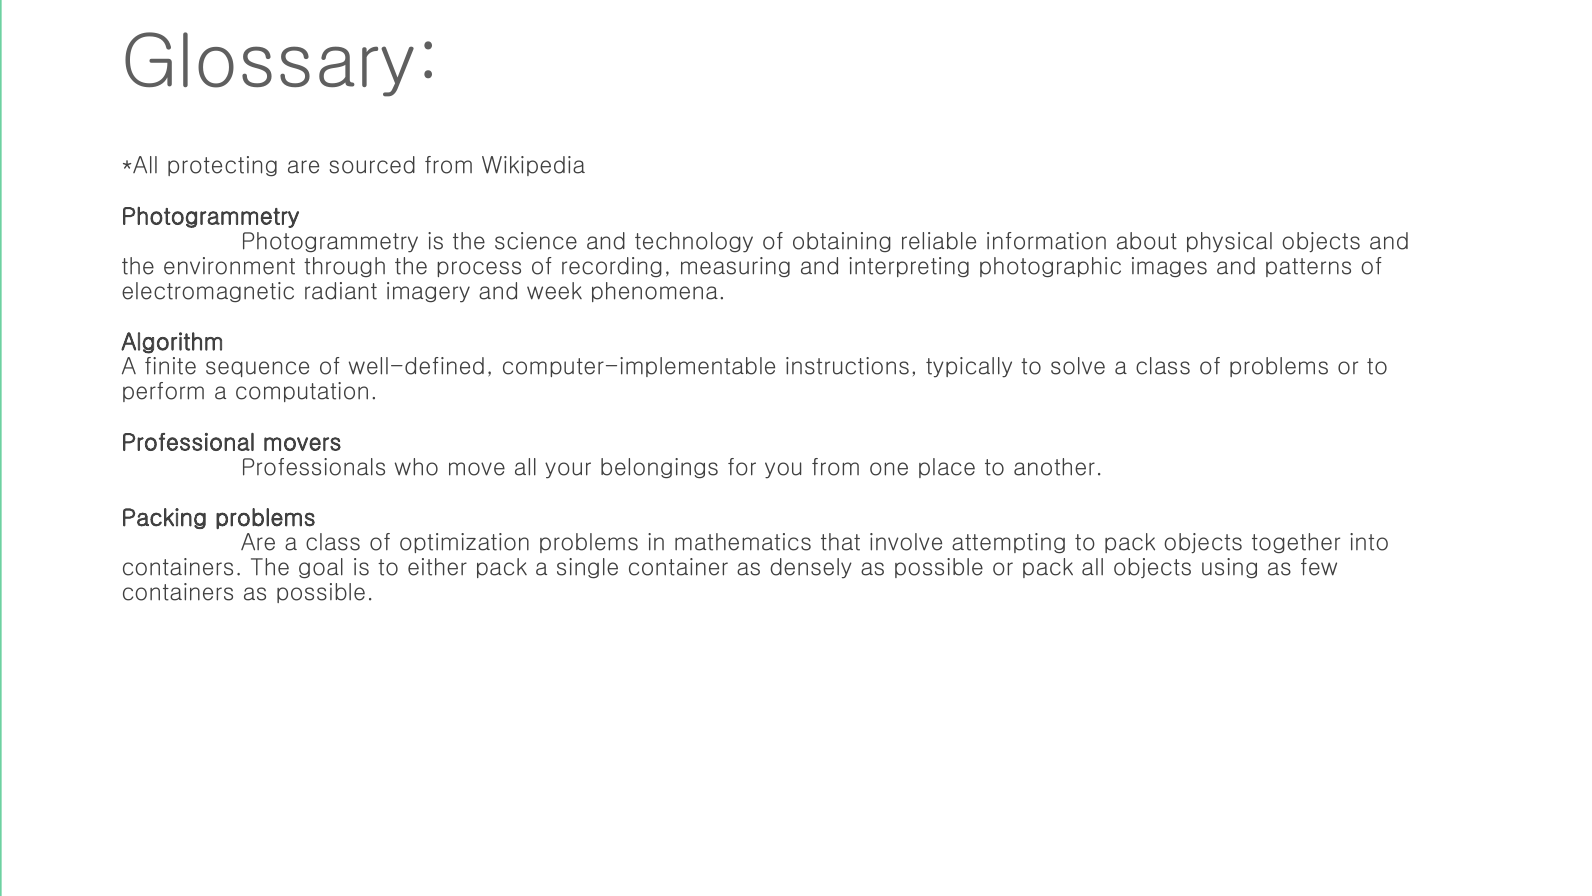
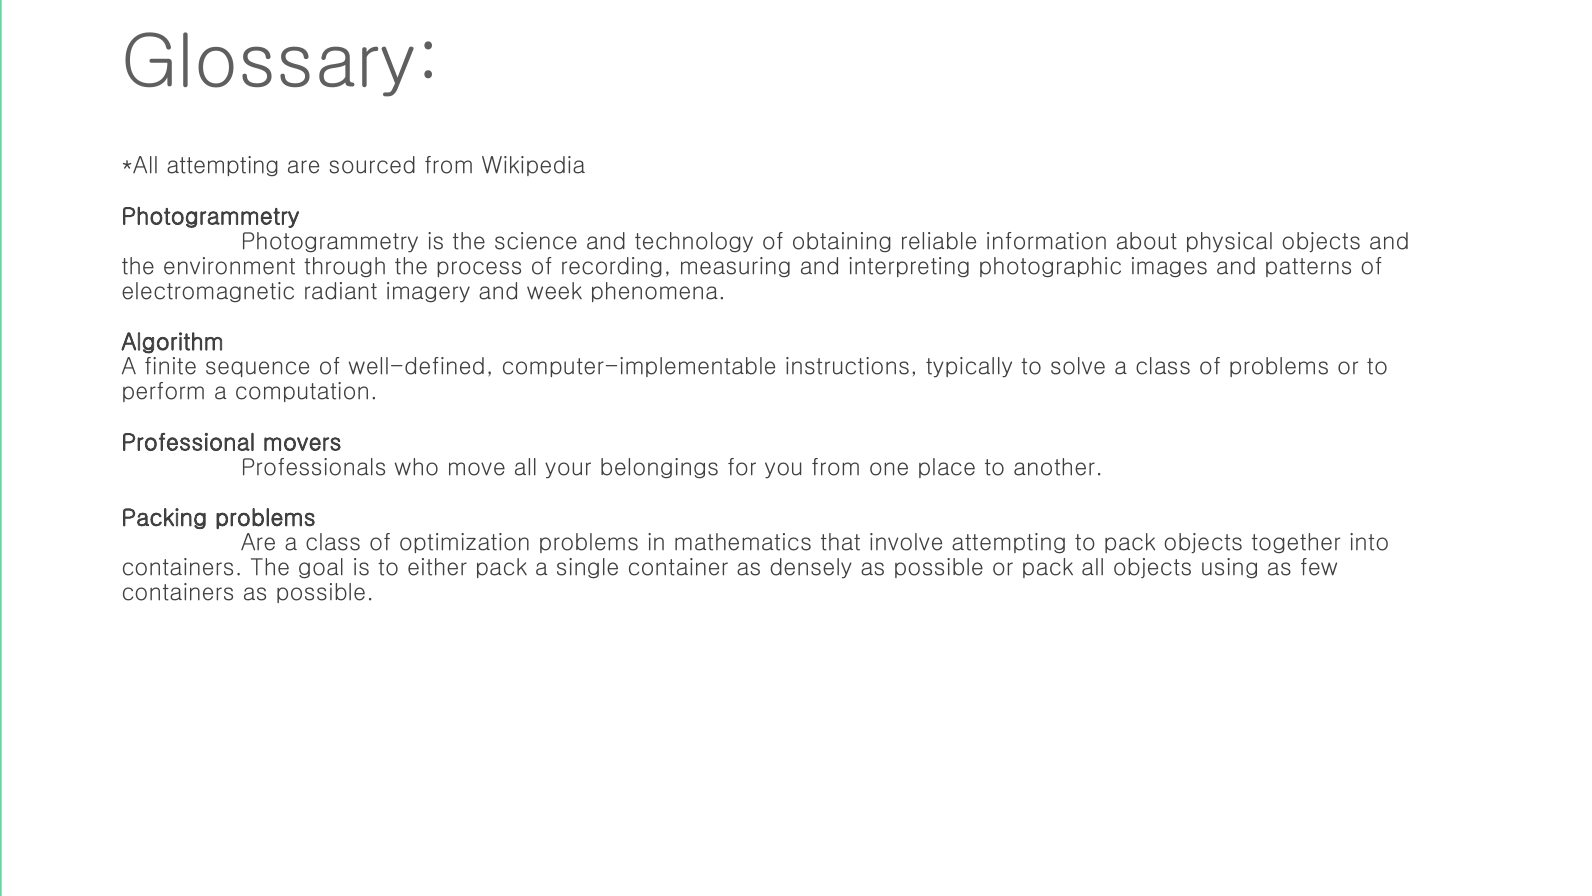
protecting at (223, 166): protecting -> attempting
